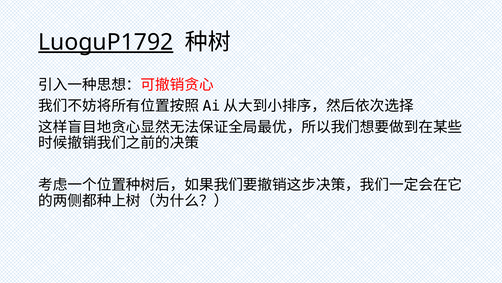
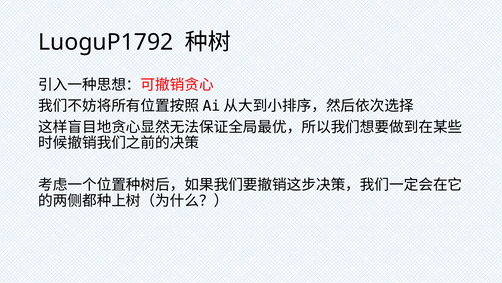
LuoguP1792 underline: present -> none
